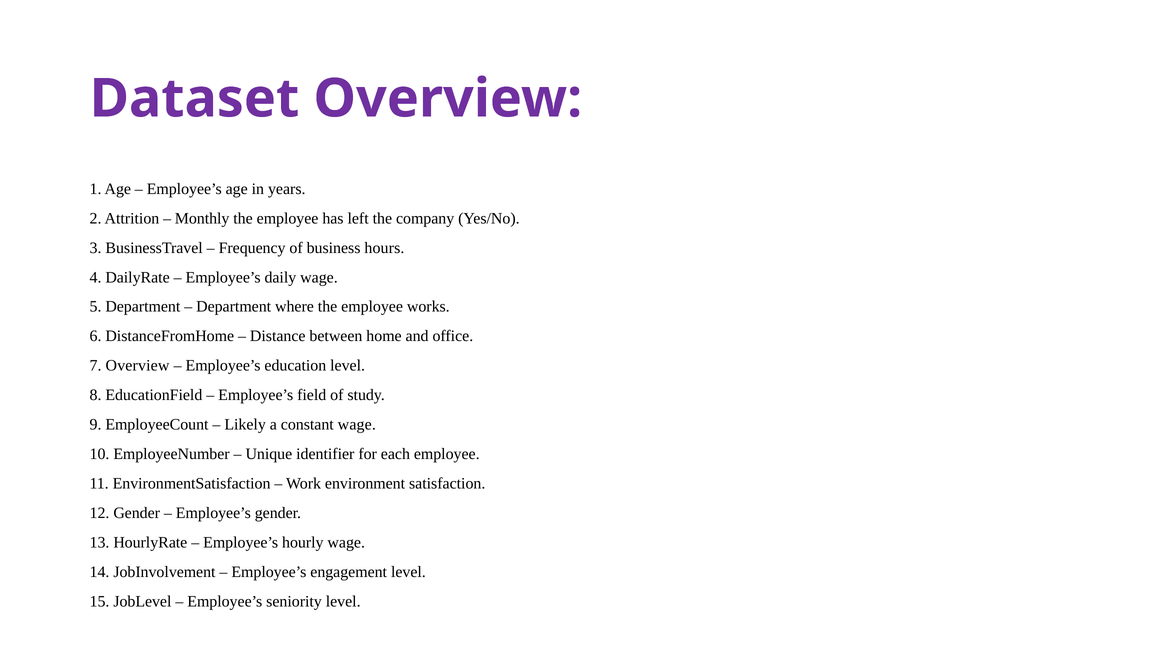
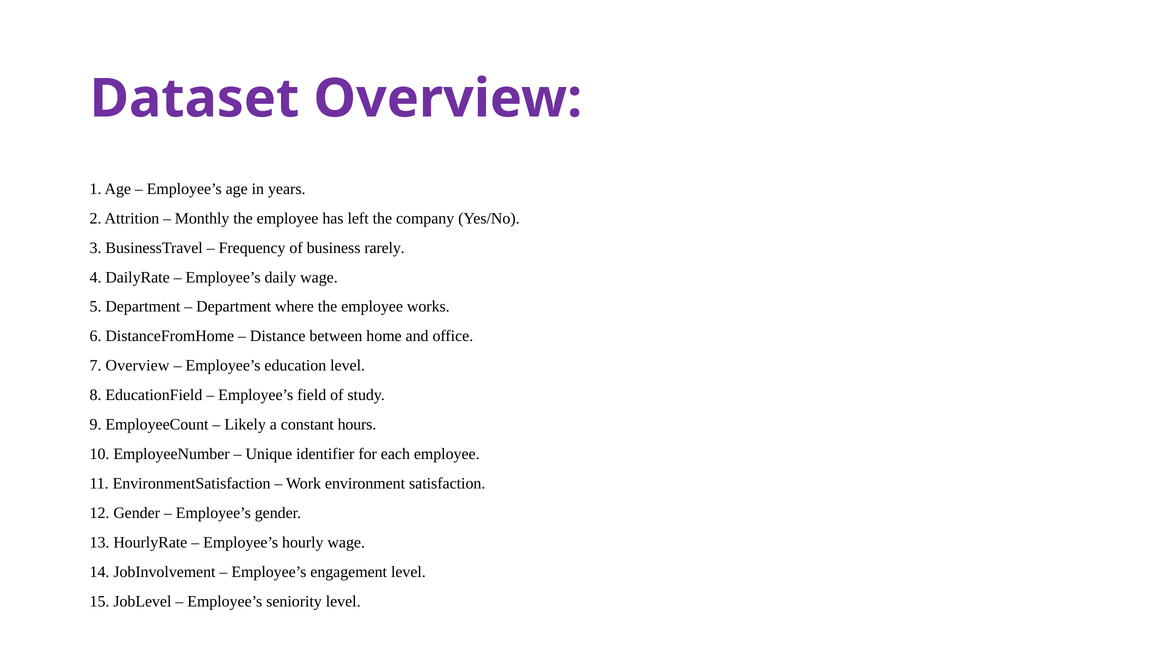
hours: hours -> rarely
constant wage: wage -> hours
